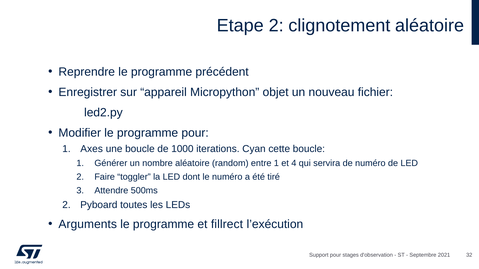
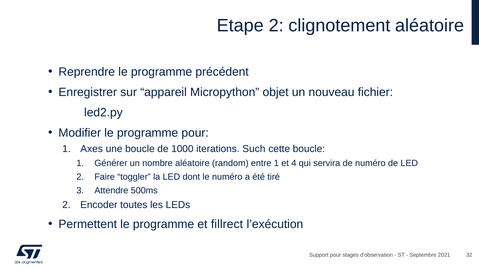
Cyan: Cyan -> Such
Pyboard: Pyboard -> Encoder
Arguments: Arguments -> Permettent
